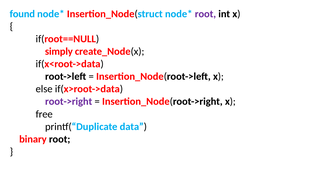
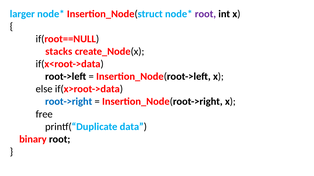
found: found -> larger
simply: simply -> stacks
root->right colour: purple -> blue
